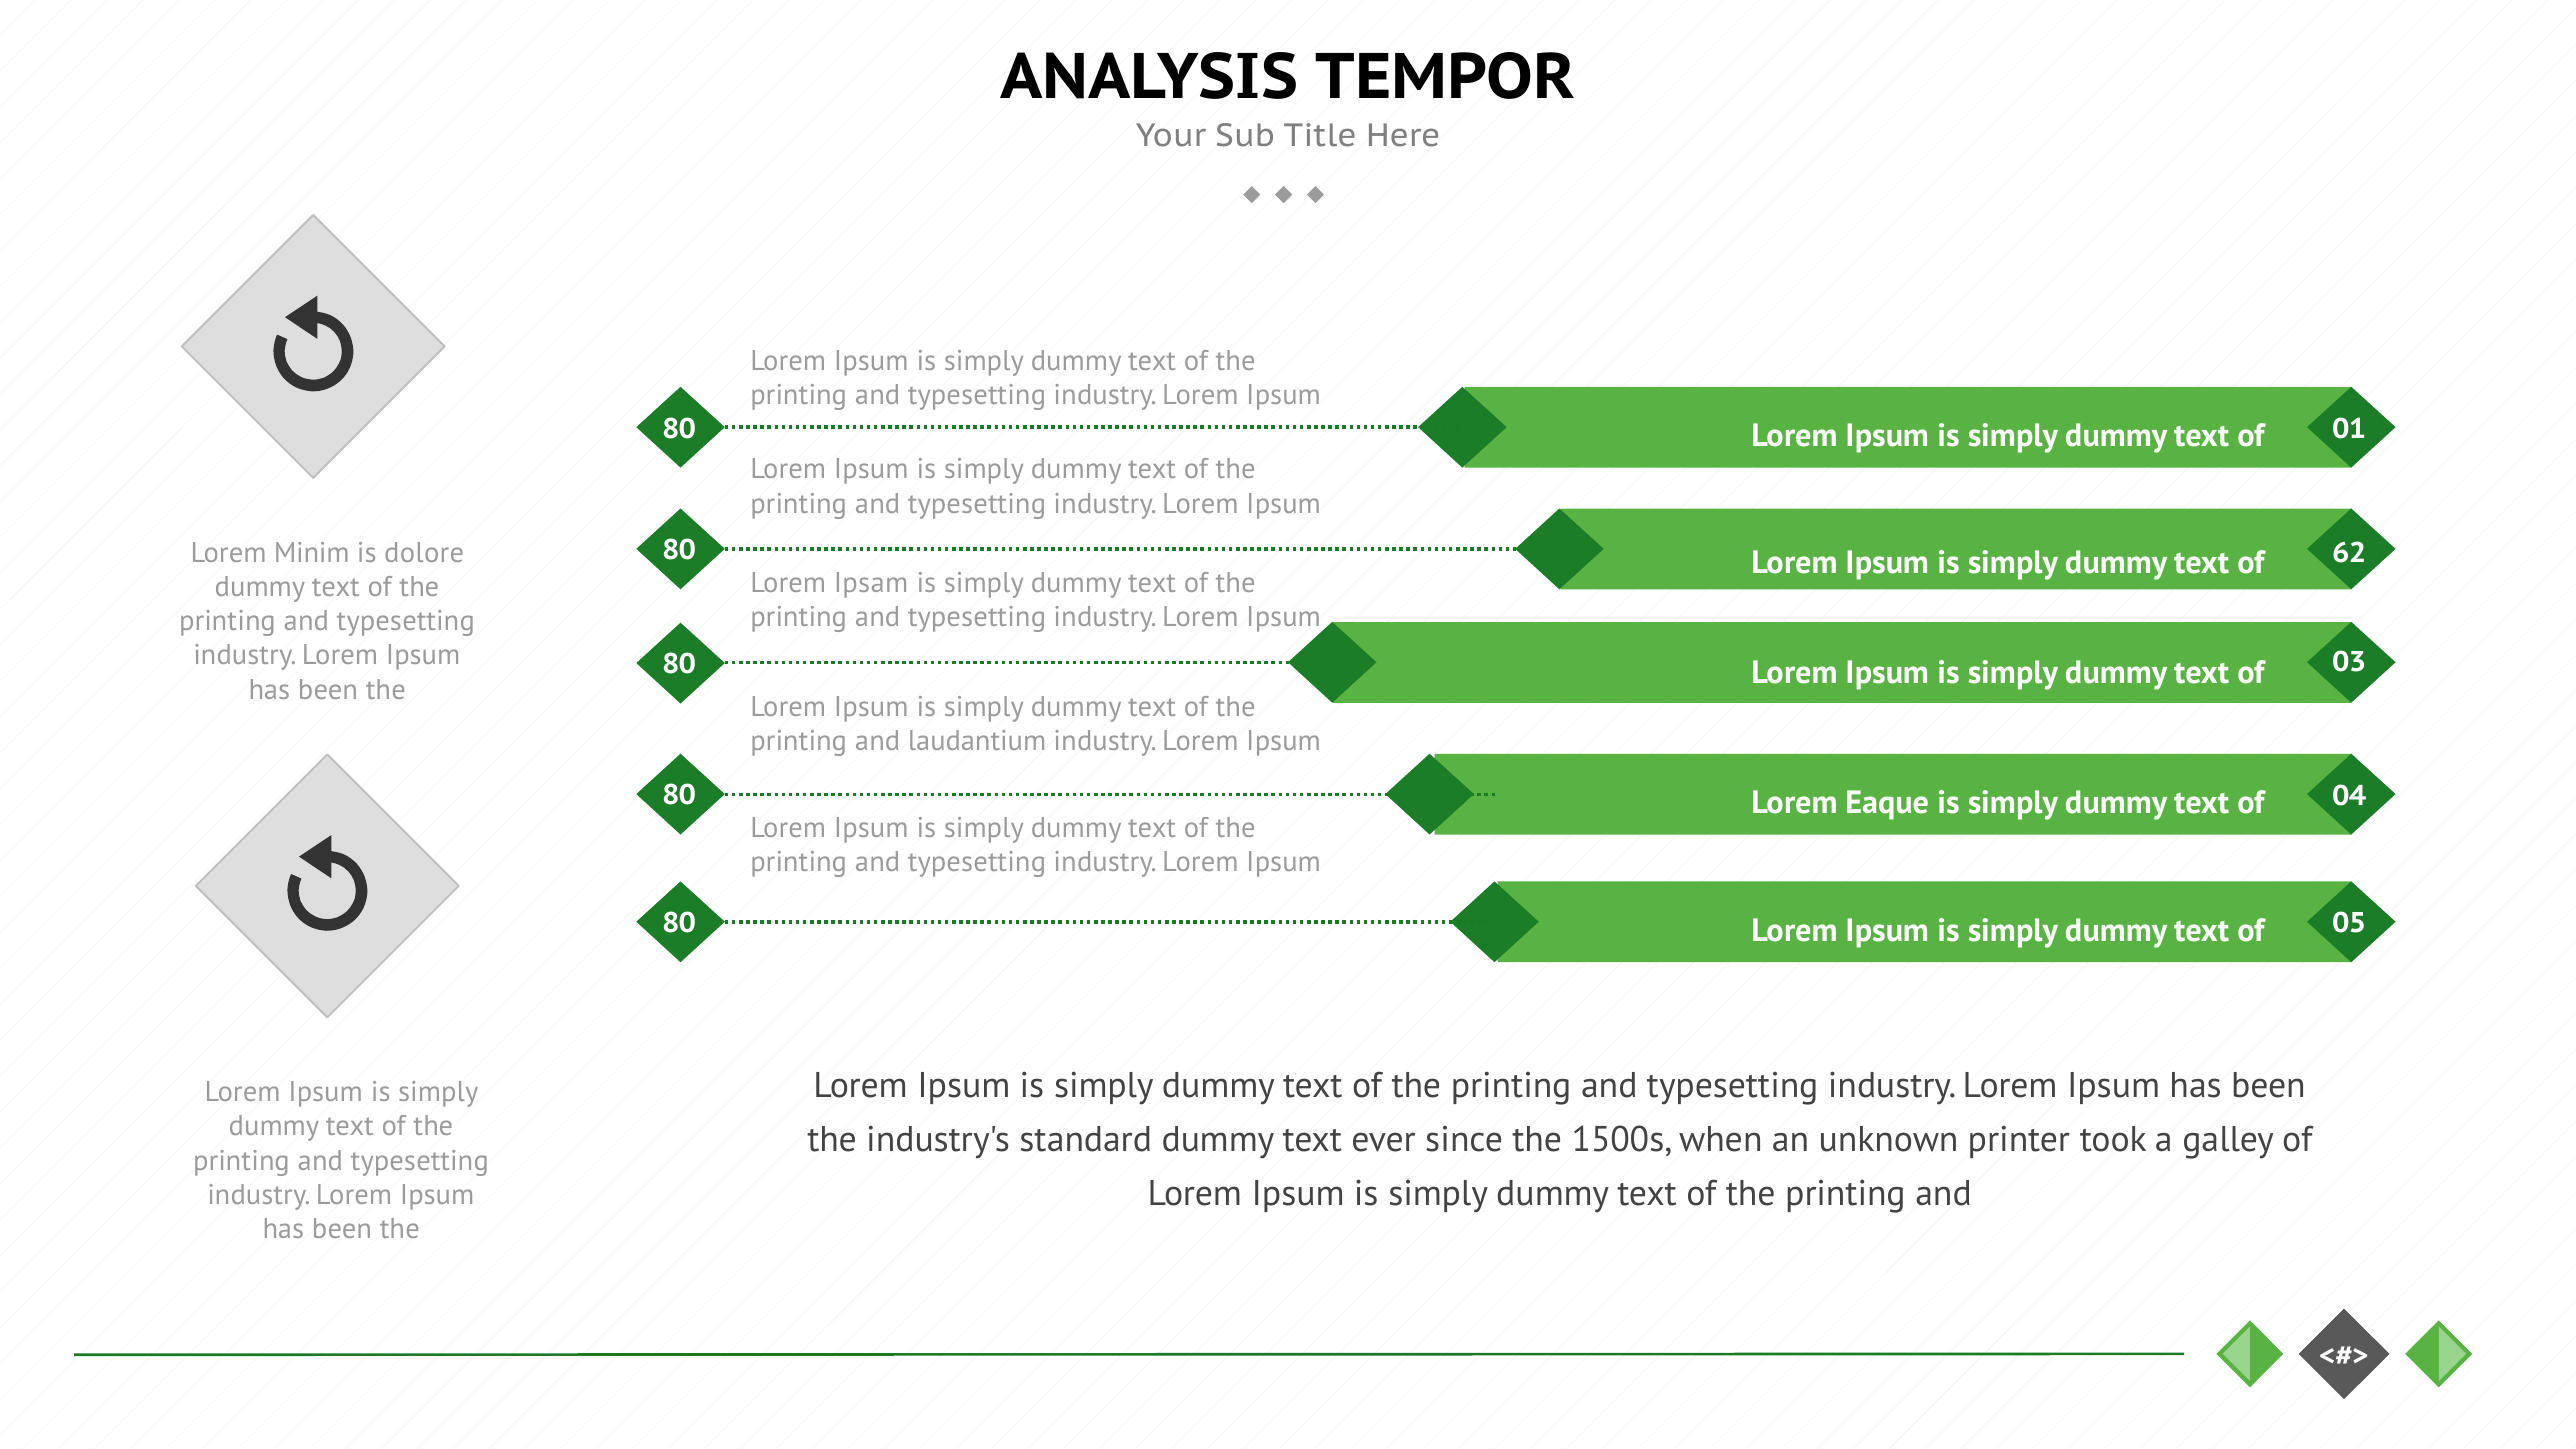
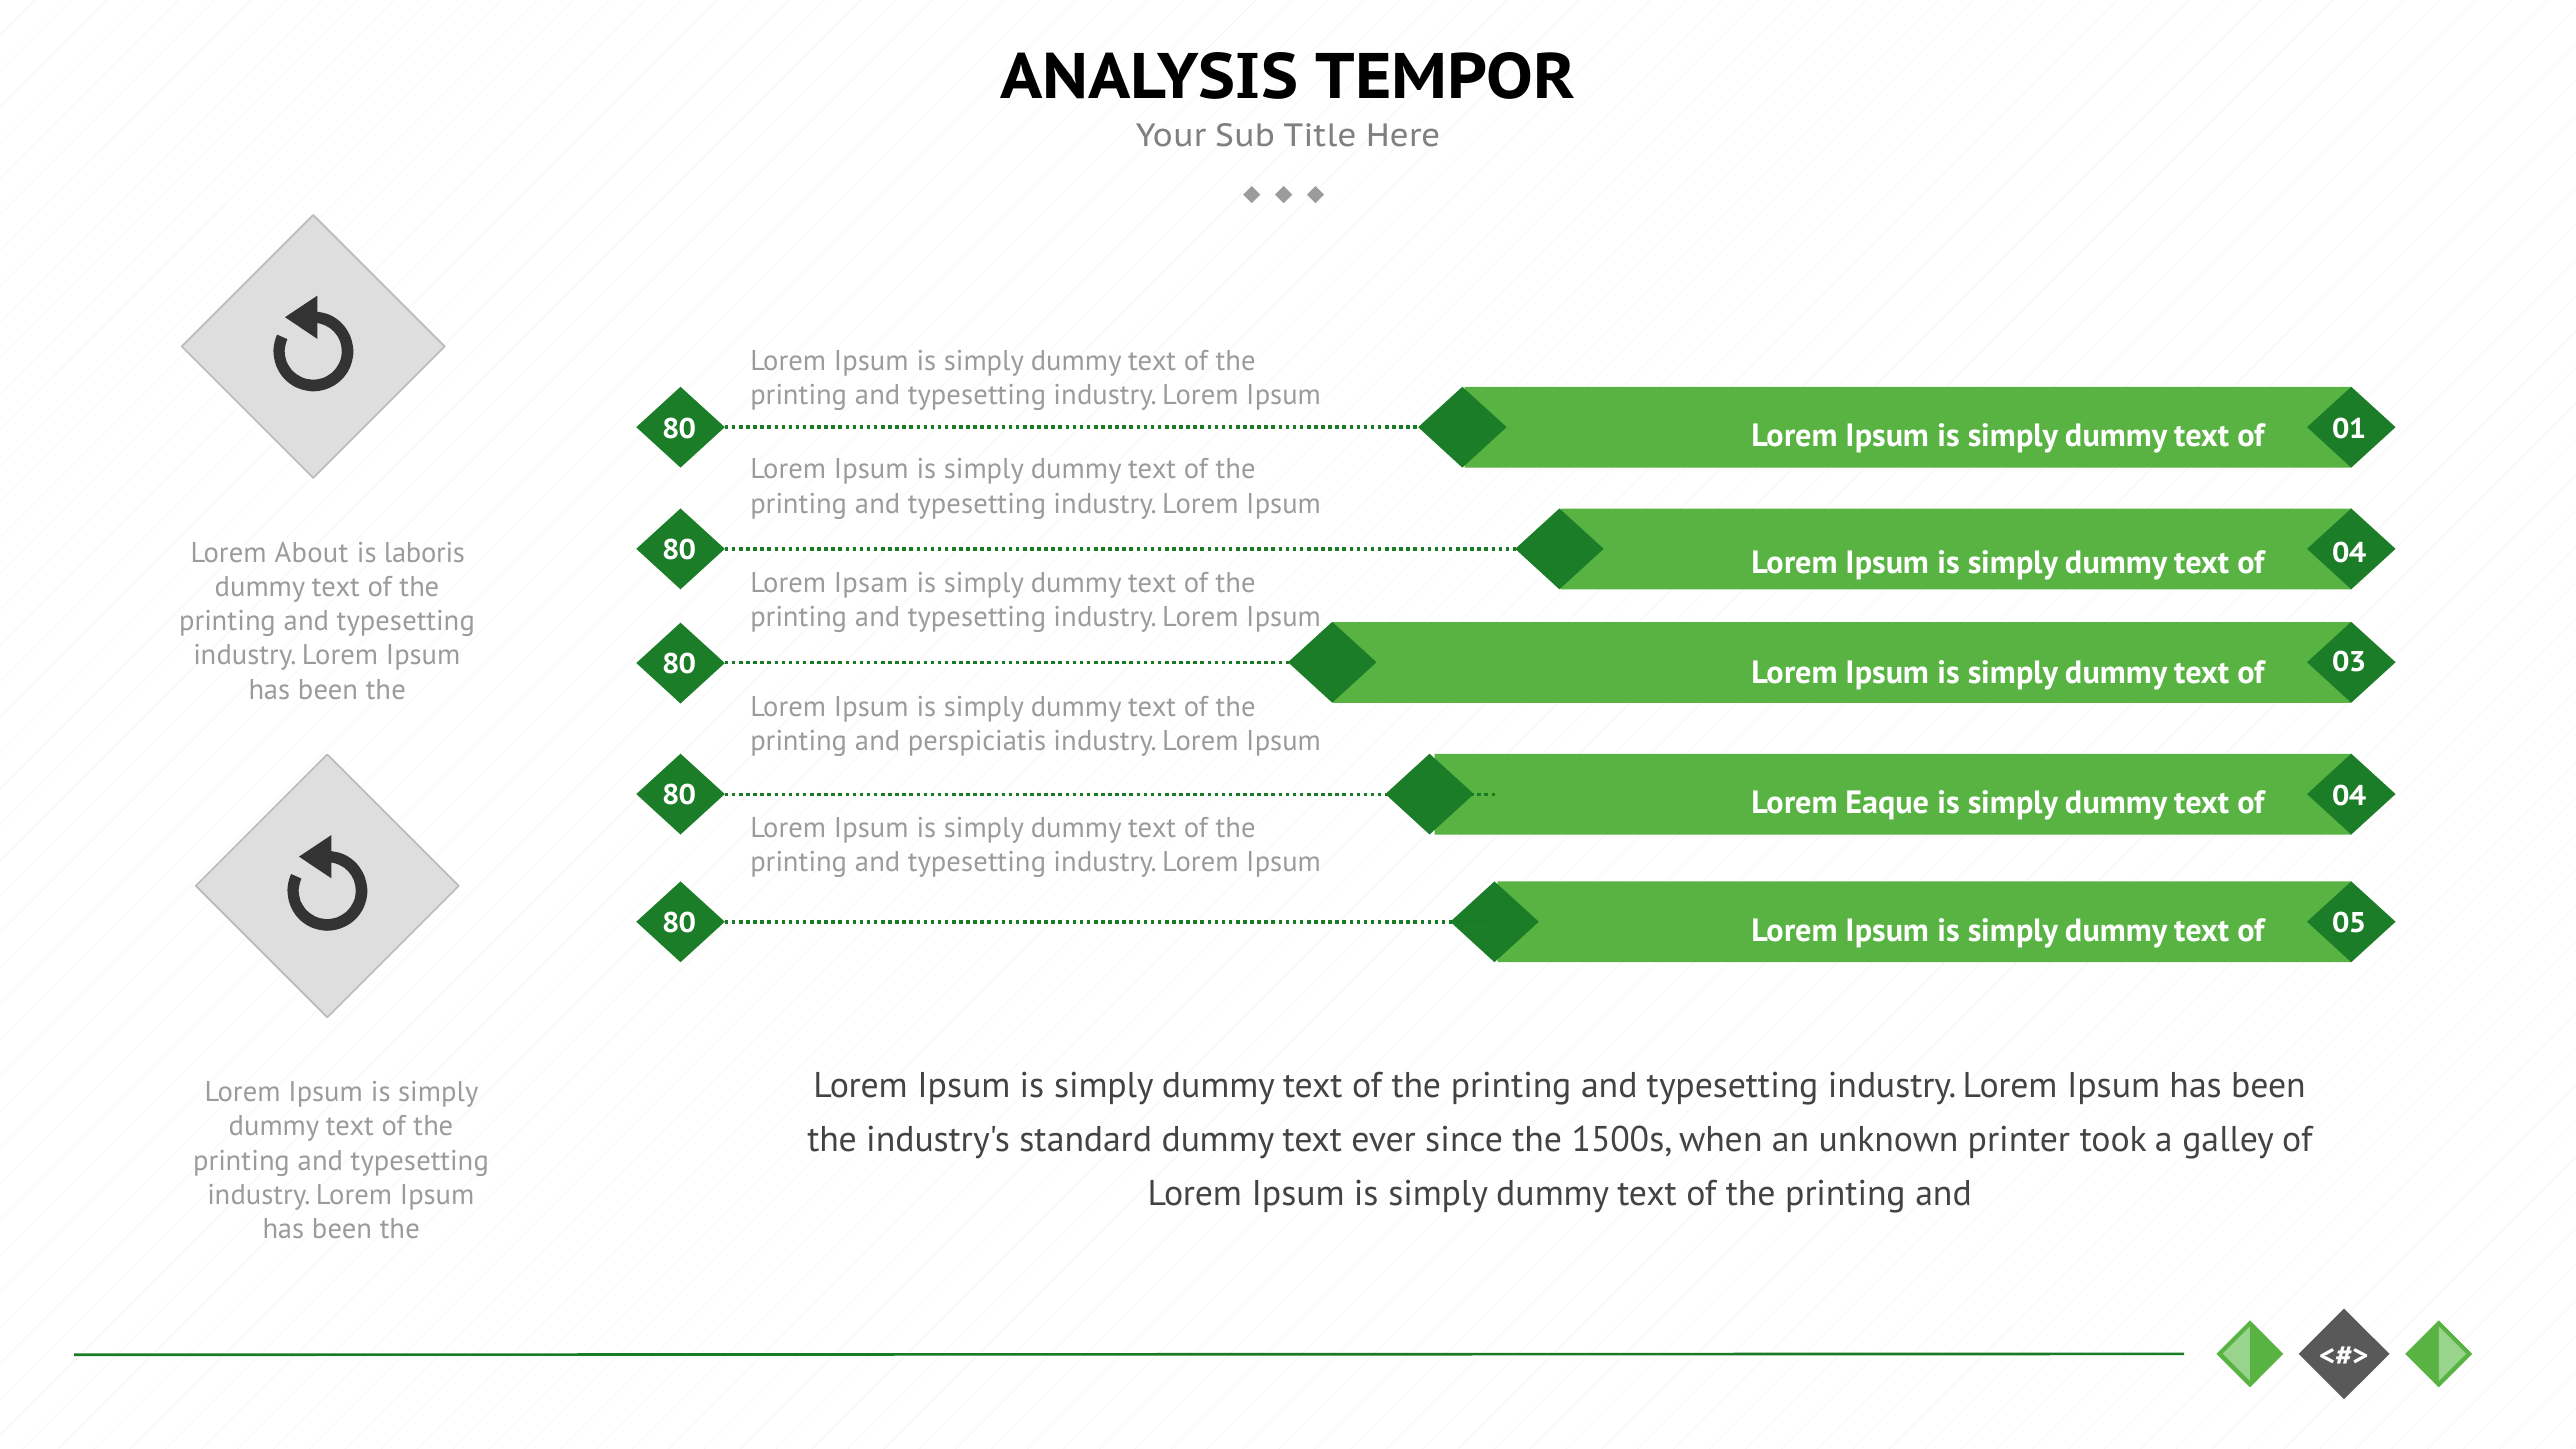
62 at (2349, 553): 62 -> 04
Minim: Minim -> About
dolore: dolore -> laboris
laudantium: laudantium -> perspiciatis
